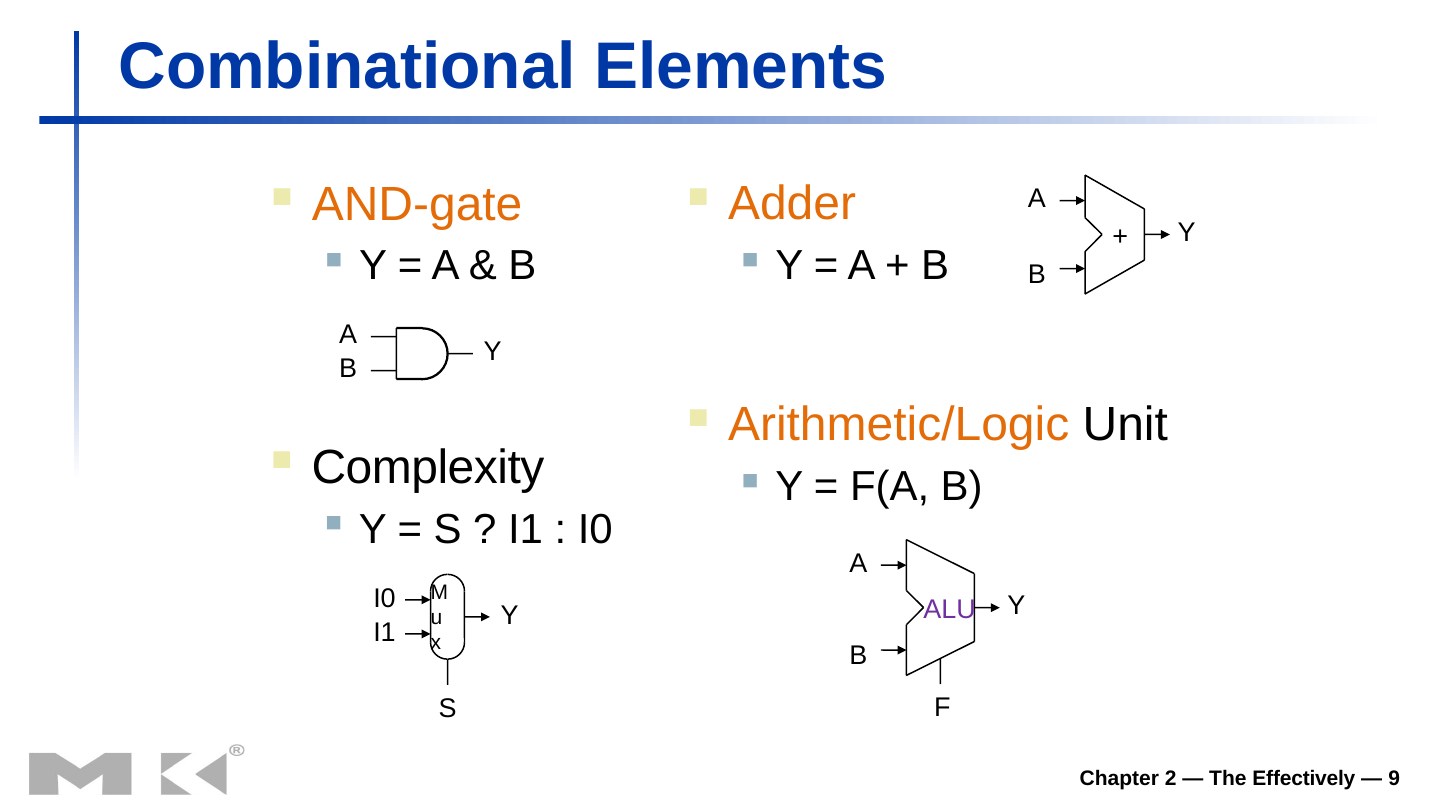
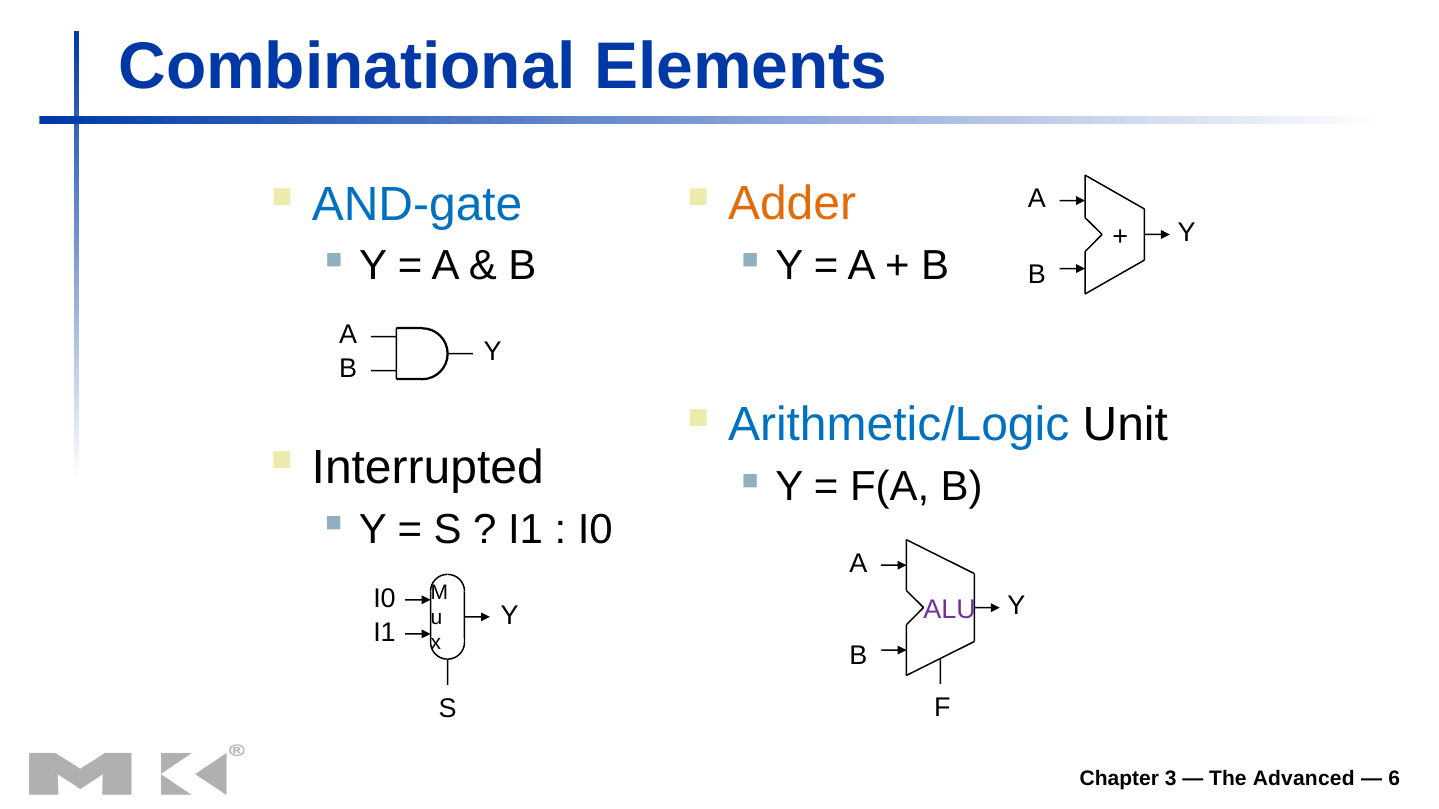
AND-gate colour: orange -> blue
Arithmetic/Logic colour: orange -> blue
Complexity: Complexity -> Interrupted
2: 2 -> 3
Effectively: Effectively -> Advanced
9: 9 -> 6
